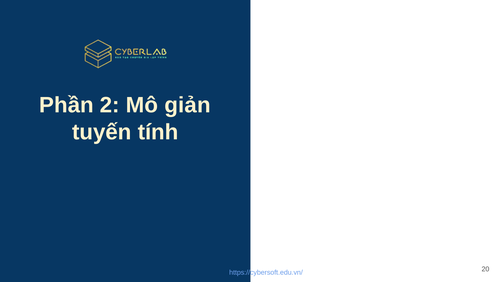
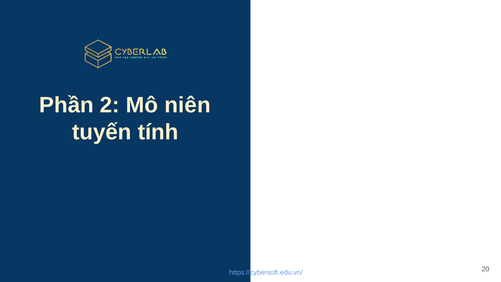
giản: giản -> niên
